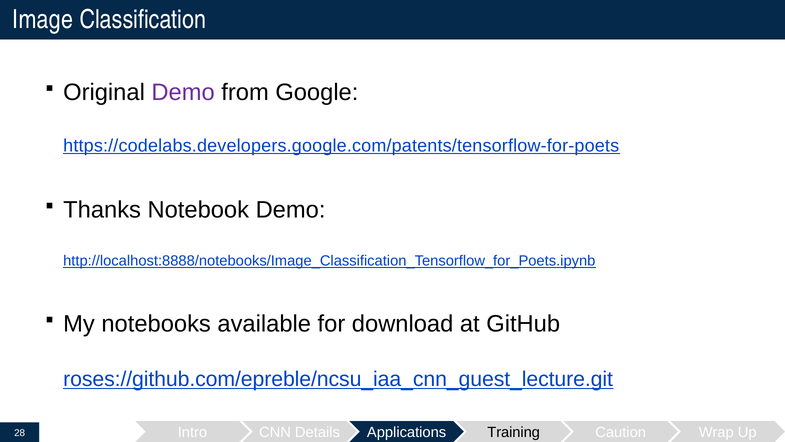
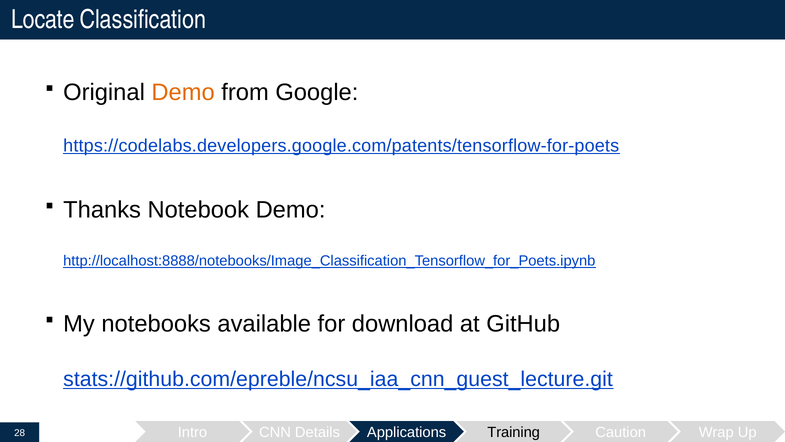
Image: Image -> Locate
Demo at (183, 92) colour: purple -> orange
roses://github.com/epreble/ncsu_iaa_cnn_guest_lecture.git: roses://github.com/epreble/ncsu_iaa_cnn_guest_lecture.git -> stats://github.com/epreble/ncsu_iaa_cnn_guest_lecture.git
